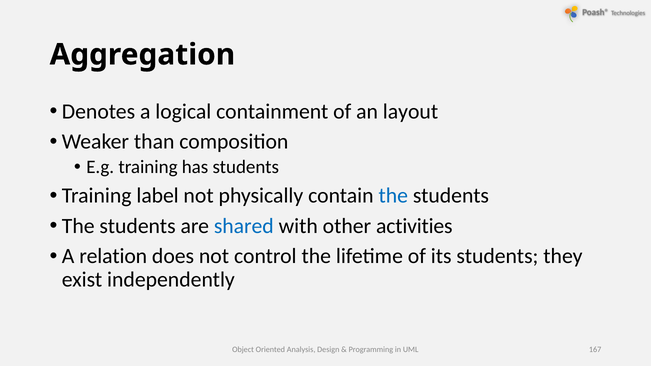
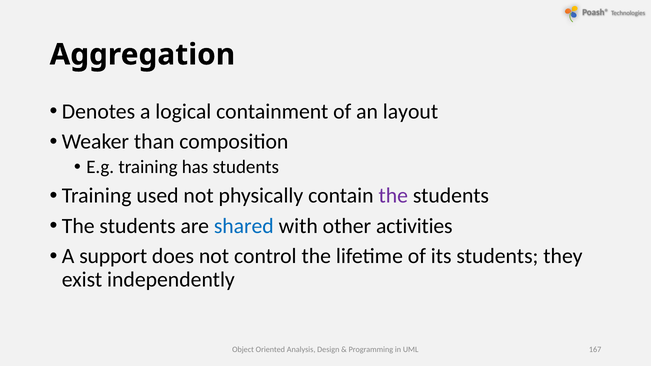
label: label -> used
the at (393, 196) colour: blue -> purple
relation: relation -> support
